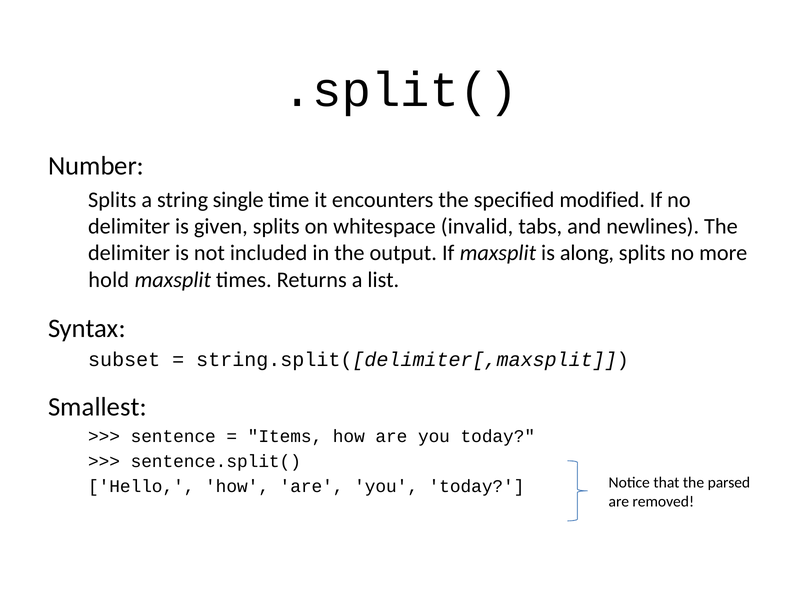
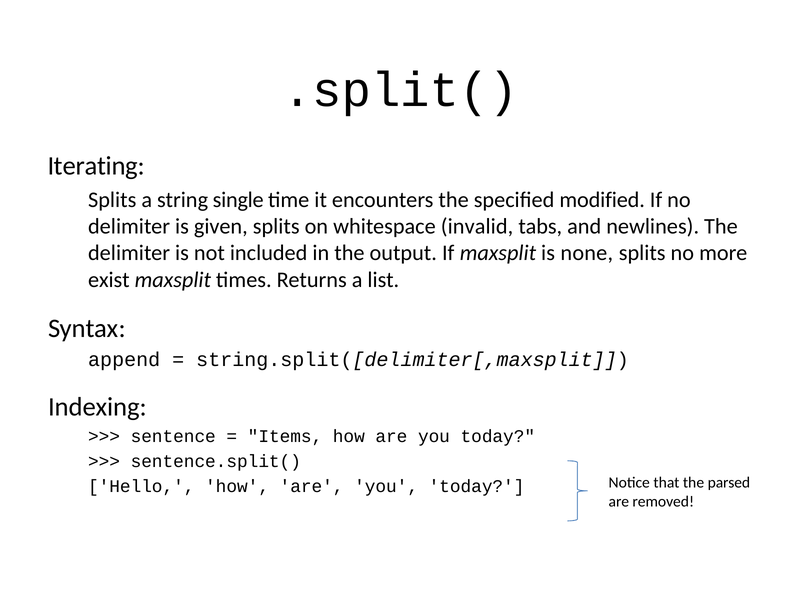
Number: Number -> Iterating
along: along -> none
hold: hold -> exist
subset: subset -> append
Smallest: Smallest -> Indexing
